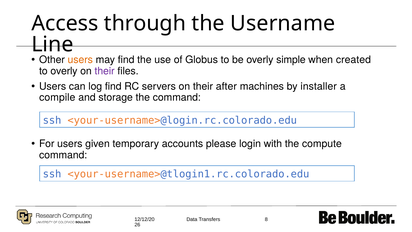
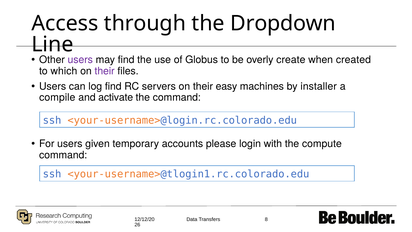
Username: Username -> Dropdown
users at (80, 60) colour: orange -> purple
simple: simple -> create
to overly: overly -> which
after: after -> easy
storage: storage -> activate
